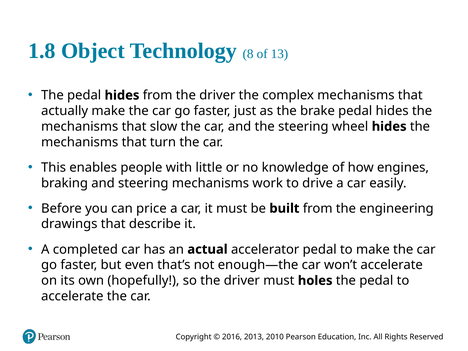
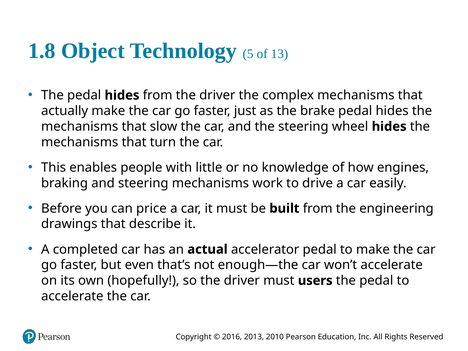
8: 8 -> 5
holes: holes -> users
